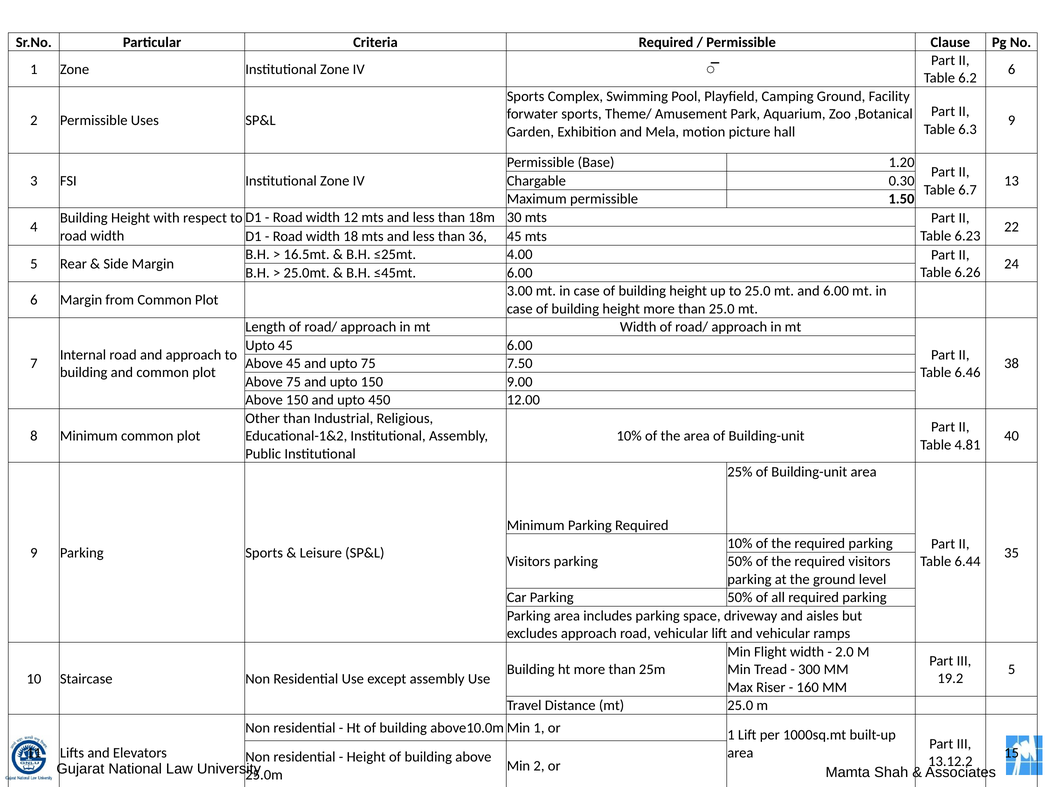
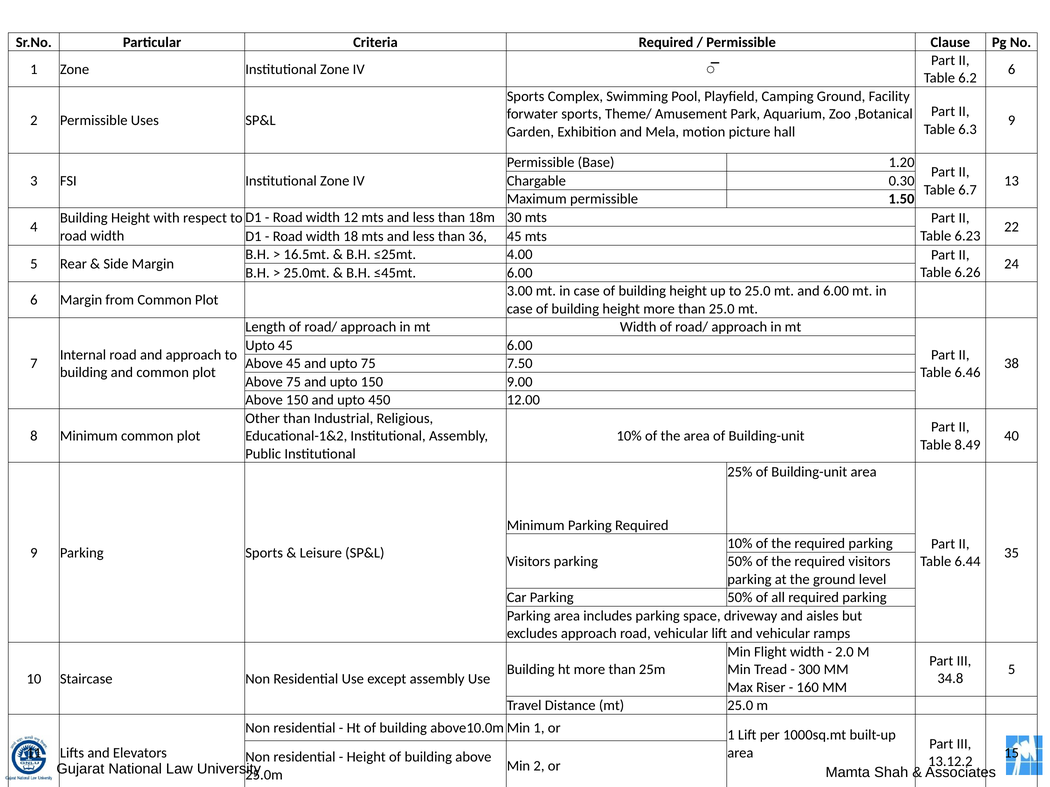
4.81: 4.81 -> 8.49
19.2: 19.2 -> 34.8
